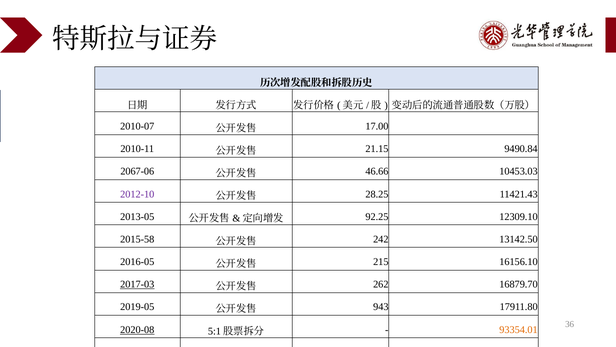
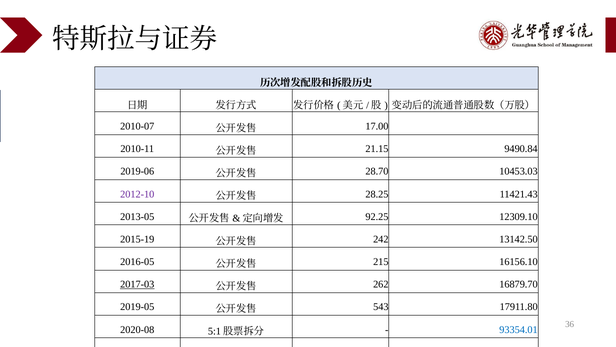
2067-06: 2067-06 -> 2019-06
46.66: 46.66 -> 28.70
2015-58: 2015-58 -> 2015-19
943: 943 -> 543
2020-08 underline: present -> none
93354.01 colour: orange -> blue
